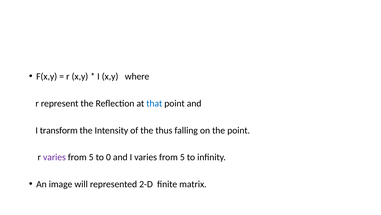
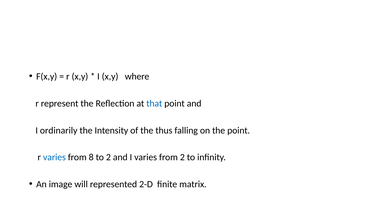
transform: transform -> ordinarily
varies at (54, 157) colour: purple -> blue
5 at (91, 157): 5 -> 8
to 0: 0 -> 2
I varies from 5: 5 -> 2
